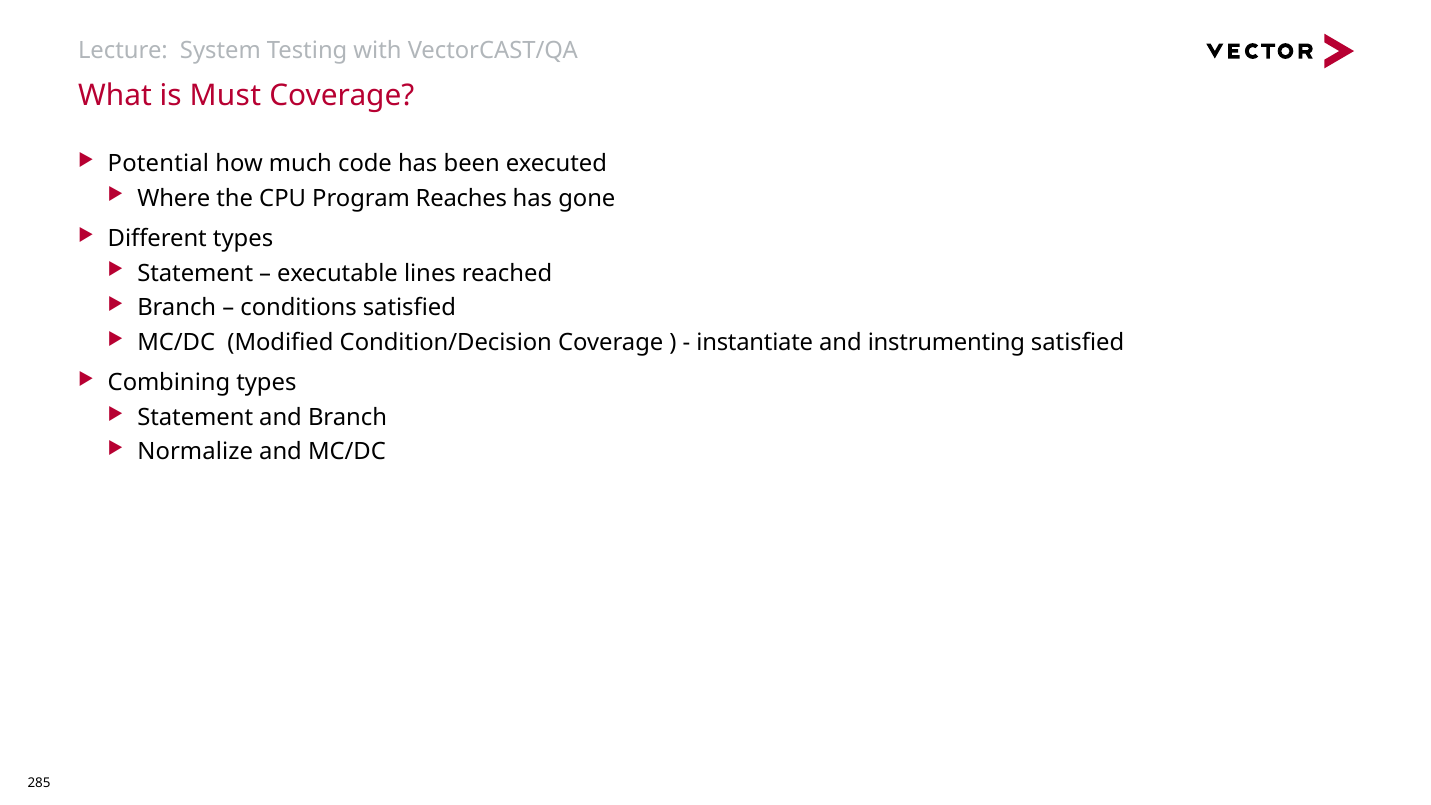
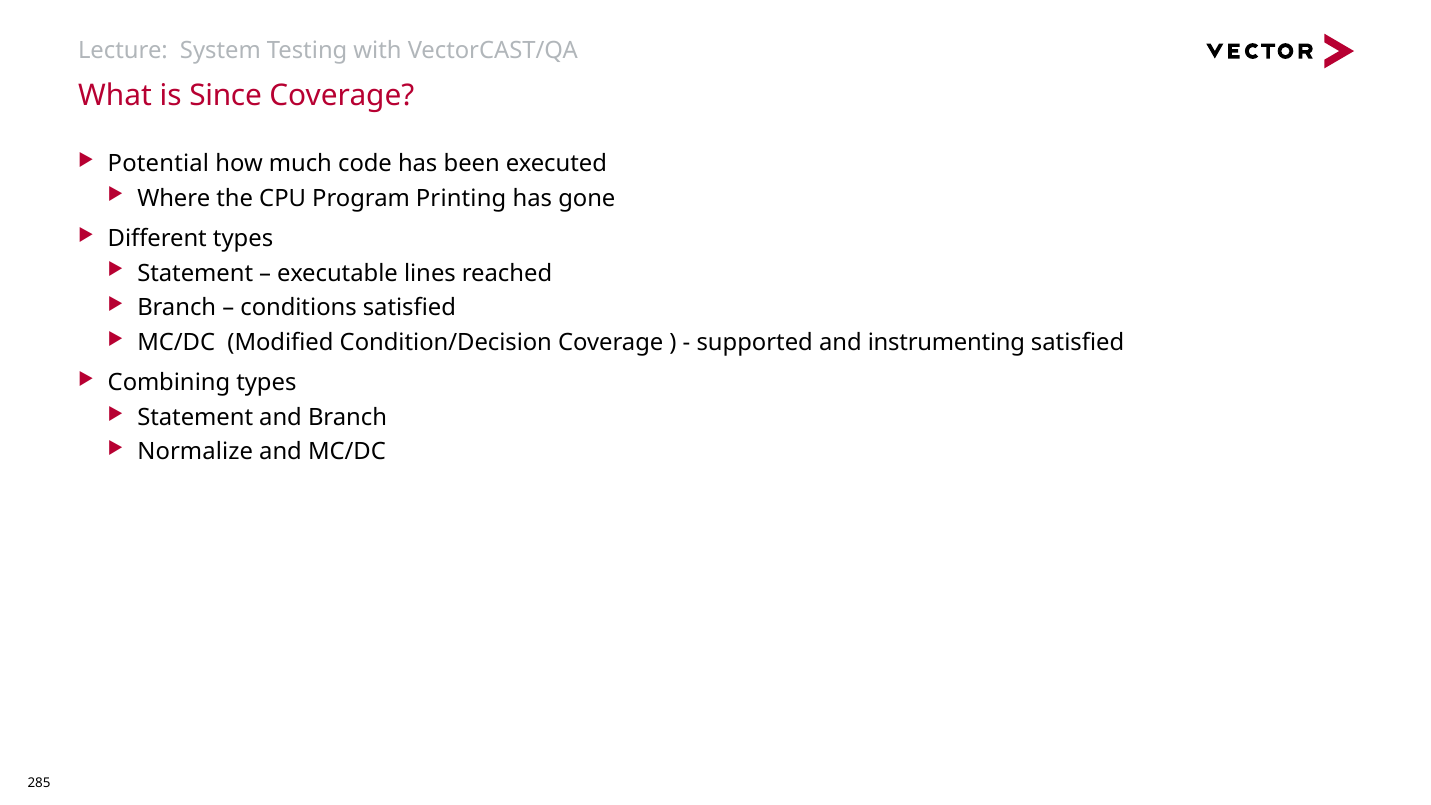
Must: Must -> Since
Reaches: Reaches -> Printing
instantiate: instantiate -> supported
